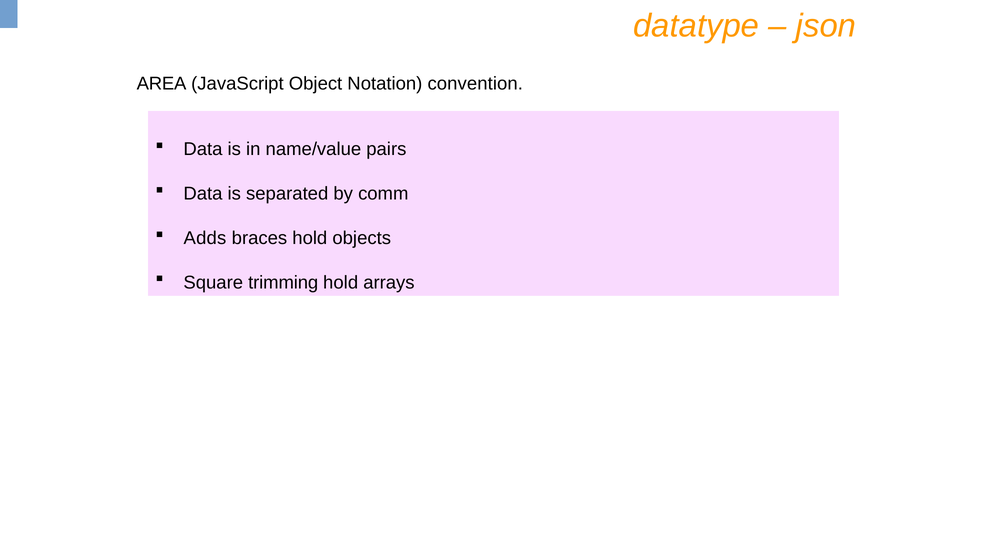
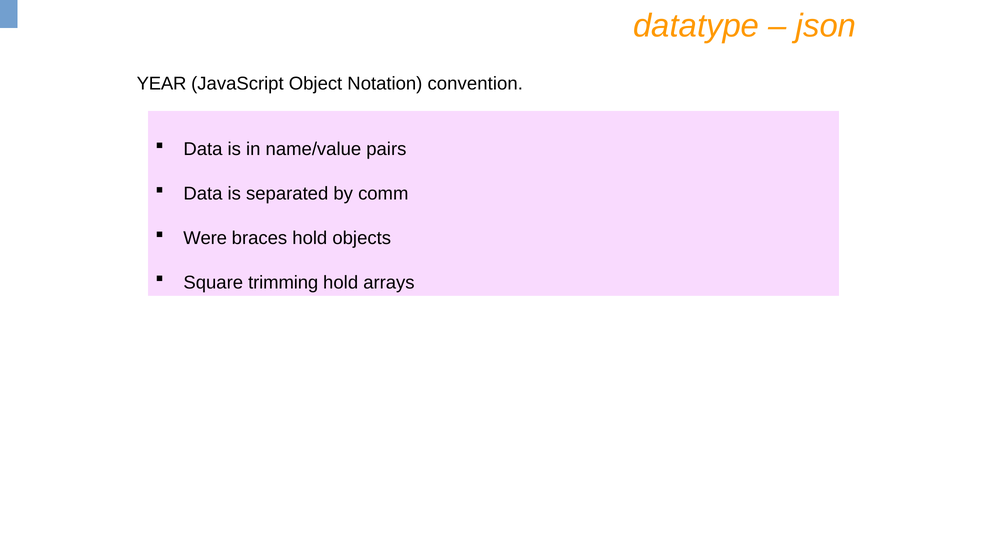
AREA: AREA -> YEAR
Adds: Adds -> Were
